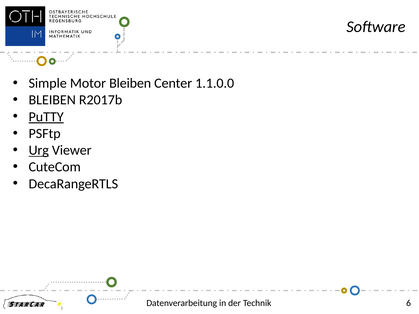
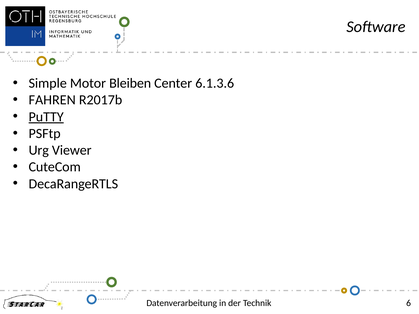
1.1.0.0: 1.1.0.0 -> 6.1.3.6
BLEIBEN at (52, 100): BLEIBEN -> FAHREN
Urg underline: present -> none
